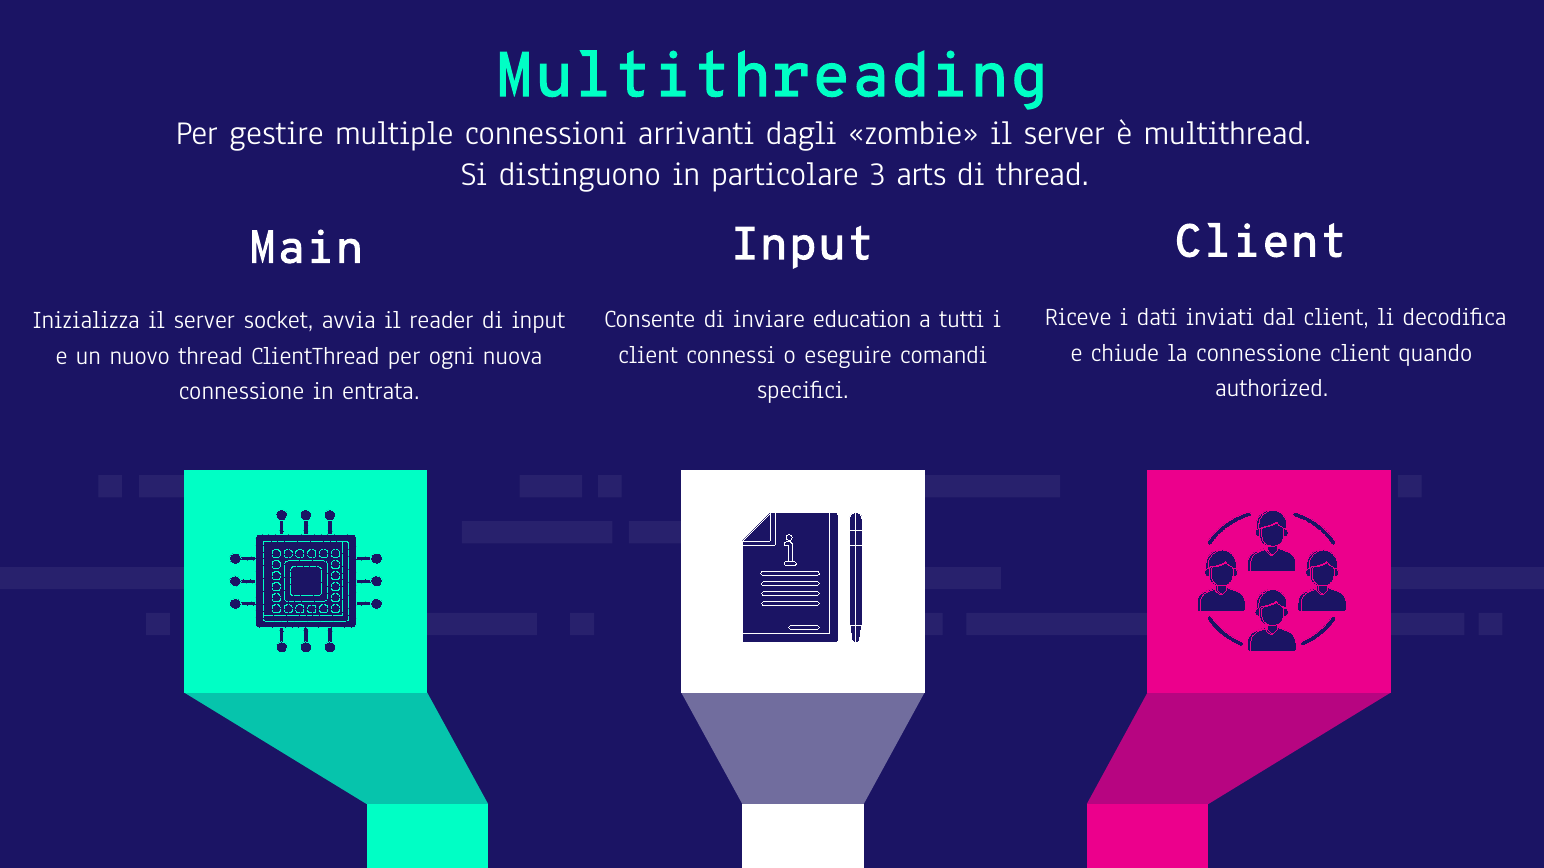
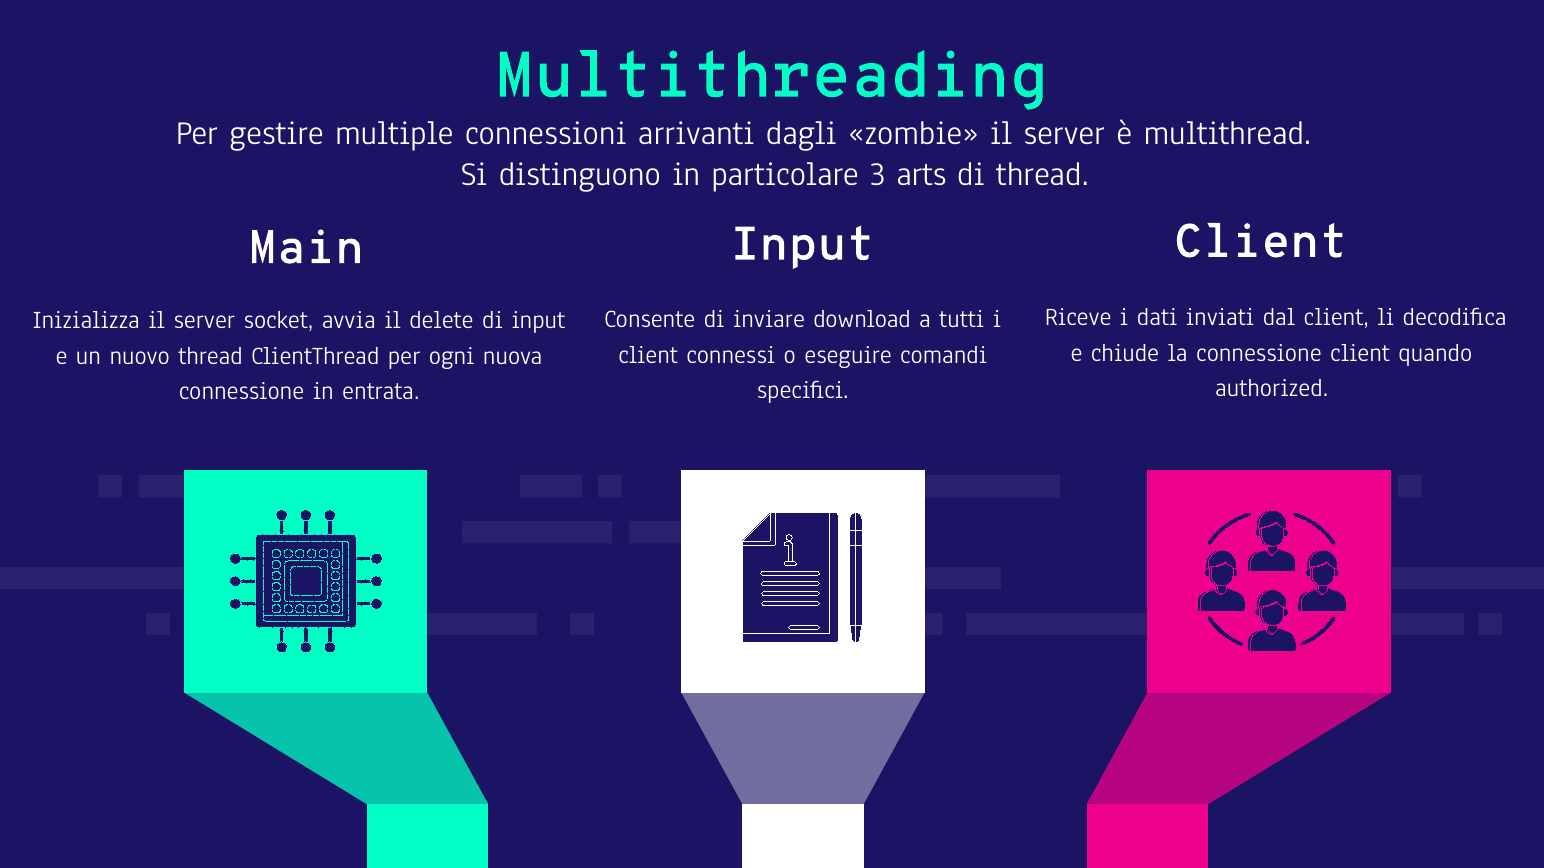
education: education -> download
reader: reader -> delete
